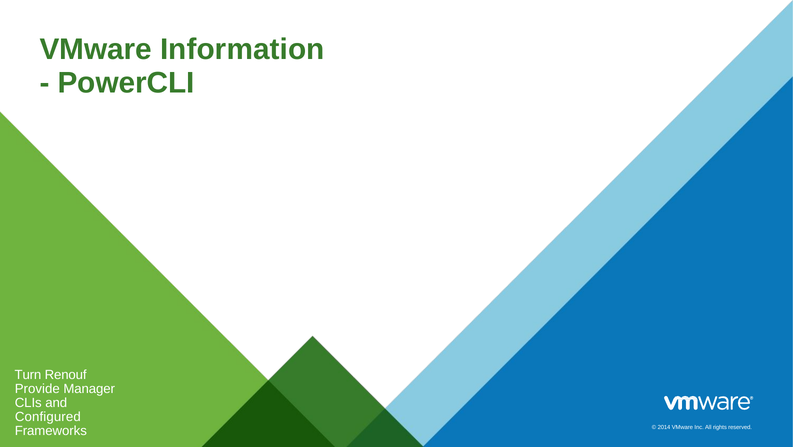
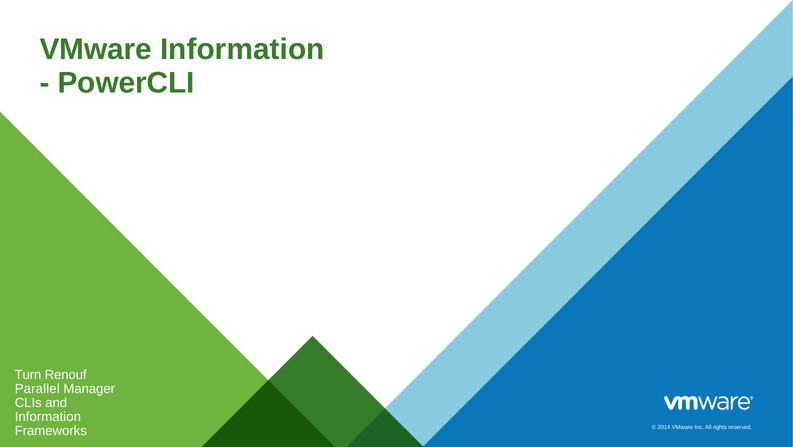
Provide: Provide -> Parallel
Configured at (48, 416): Configured -> Information
